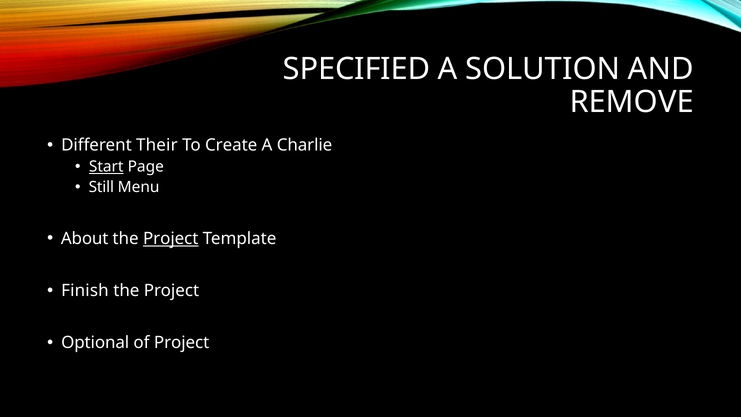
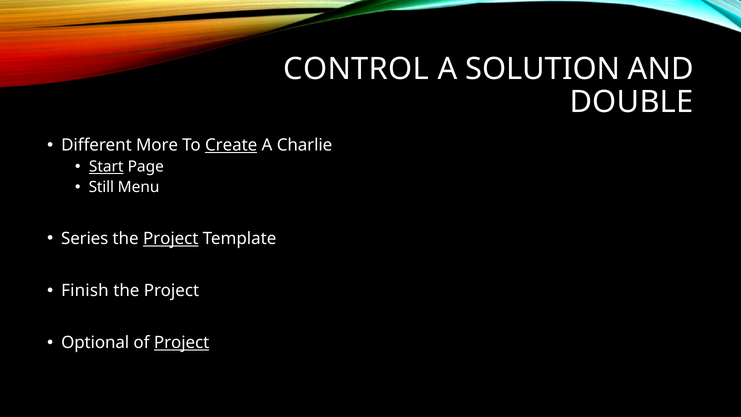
SPECIFIED: SPECIFIED -> CONTROL
REMOVE: REMOVE -> DOUBLE
Their: Their -> More
Create underline: none -> present
About: About -> Series
Project at (182, 343) underline: none -> present
